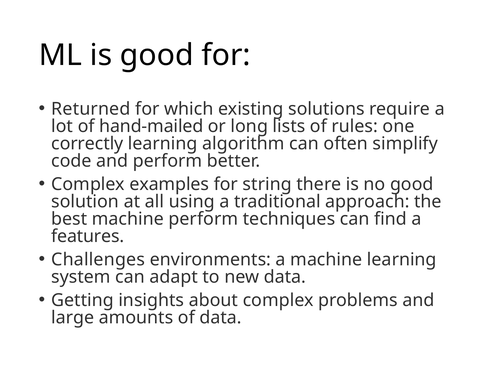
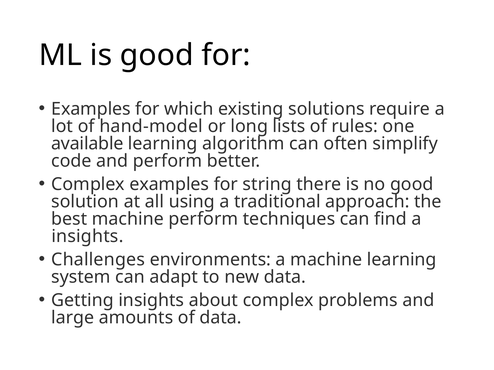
Returned at (91, 109): Returned -> Examples
hand-mailed: hand-mailed -> hand-model
correctly: correctly -> available
features at (88, 237): features -> insights
